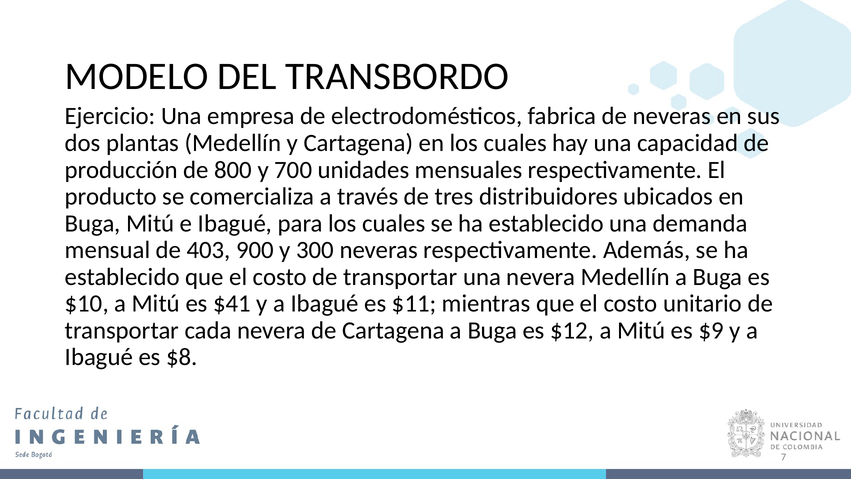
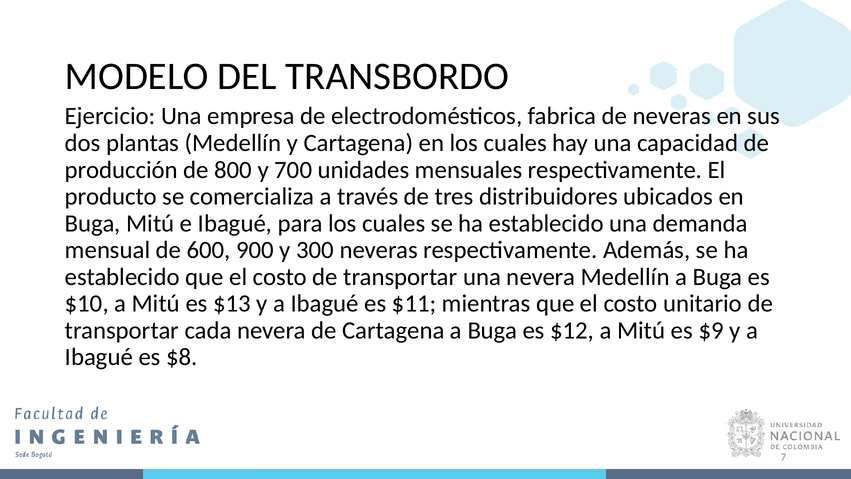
403: 403 -> 600
$41: $41 -> $13
